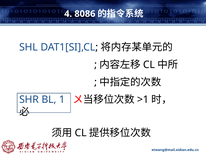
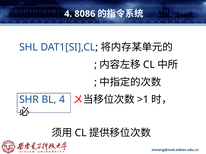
BL 1: 1 -> 4
